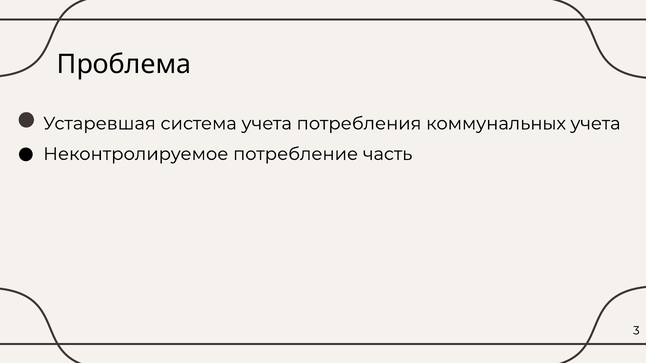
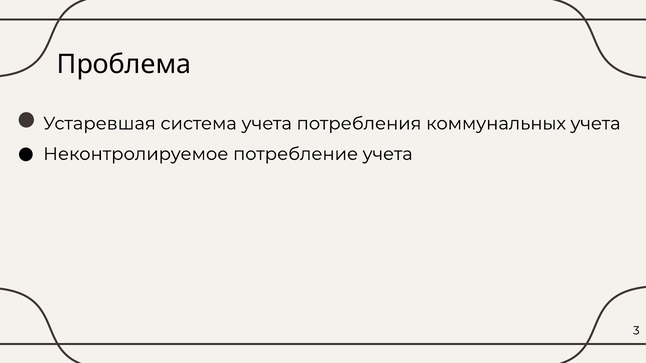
потребление часть: часть -> учета
